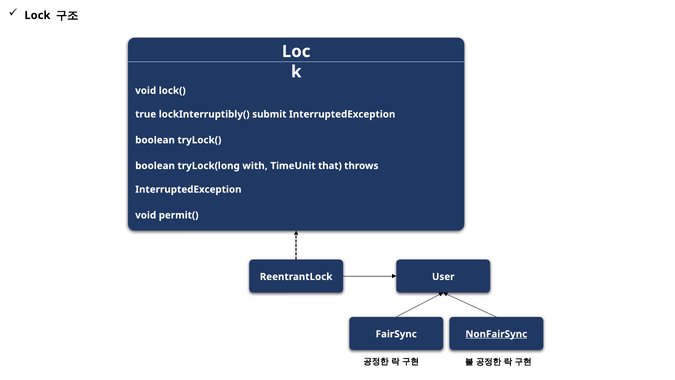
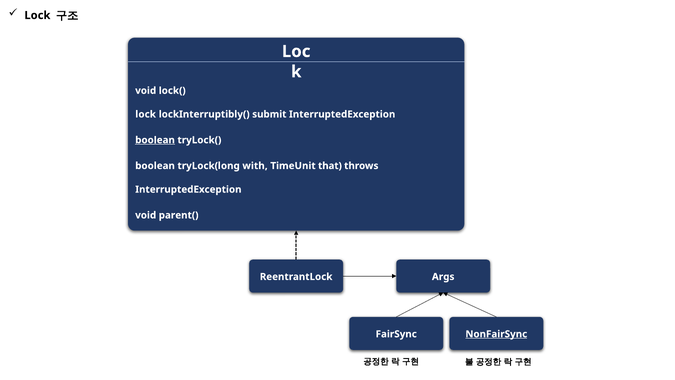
true at (146, 114): true -> lock
boolean at (155, 140) underline: none -> present
permit(: permit( -> parent(
User: User -> Args
